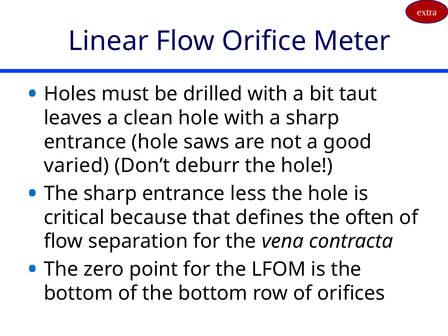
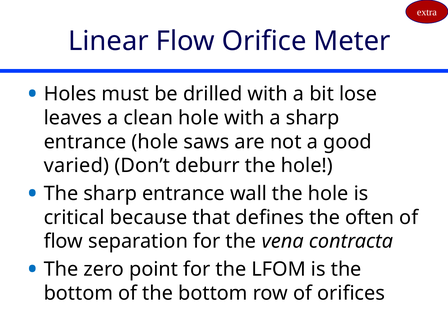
taut: taut -> lose
less: less -> wall
